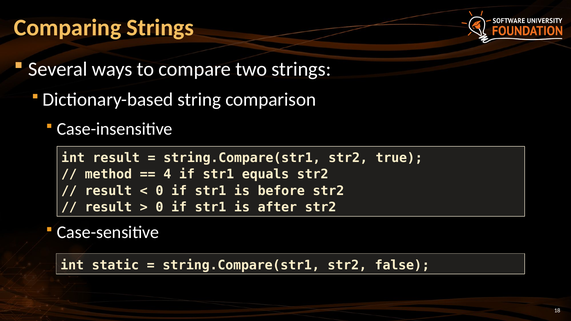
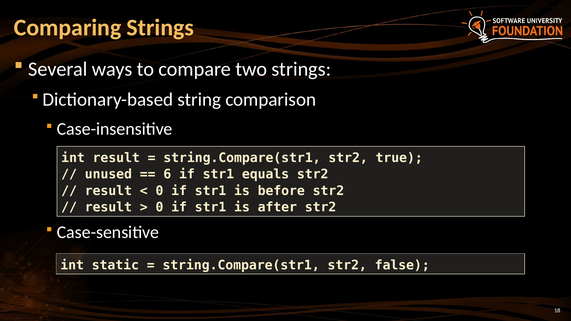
method: method -> unused
4: 4 -> 6
